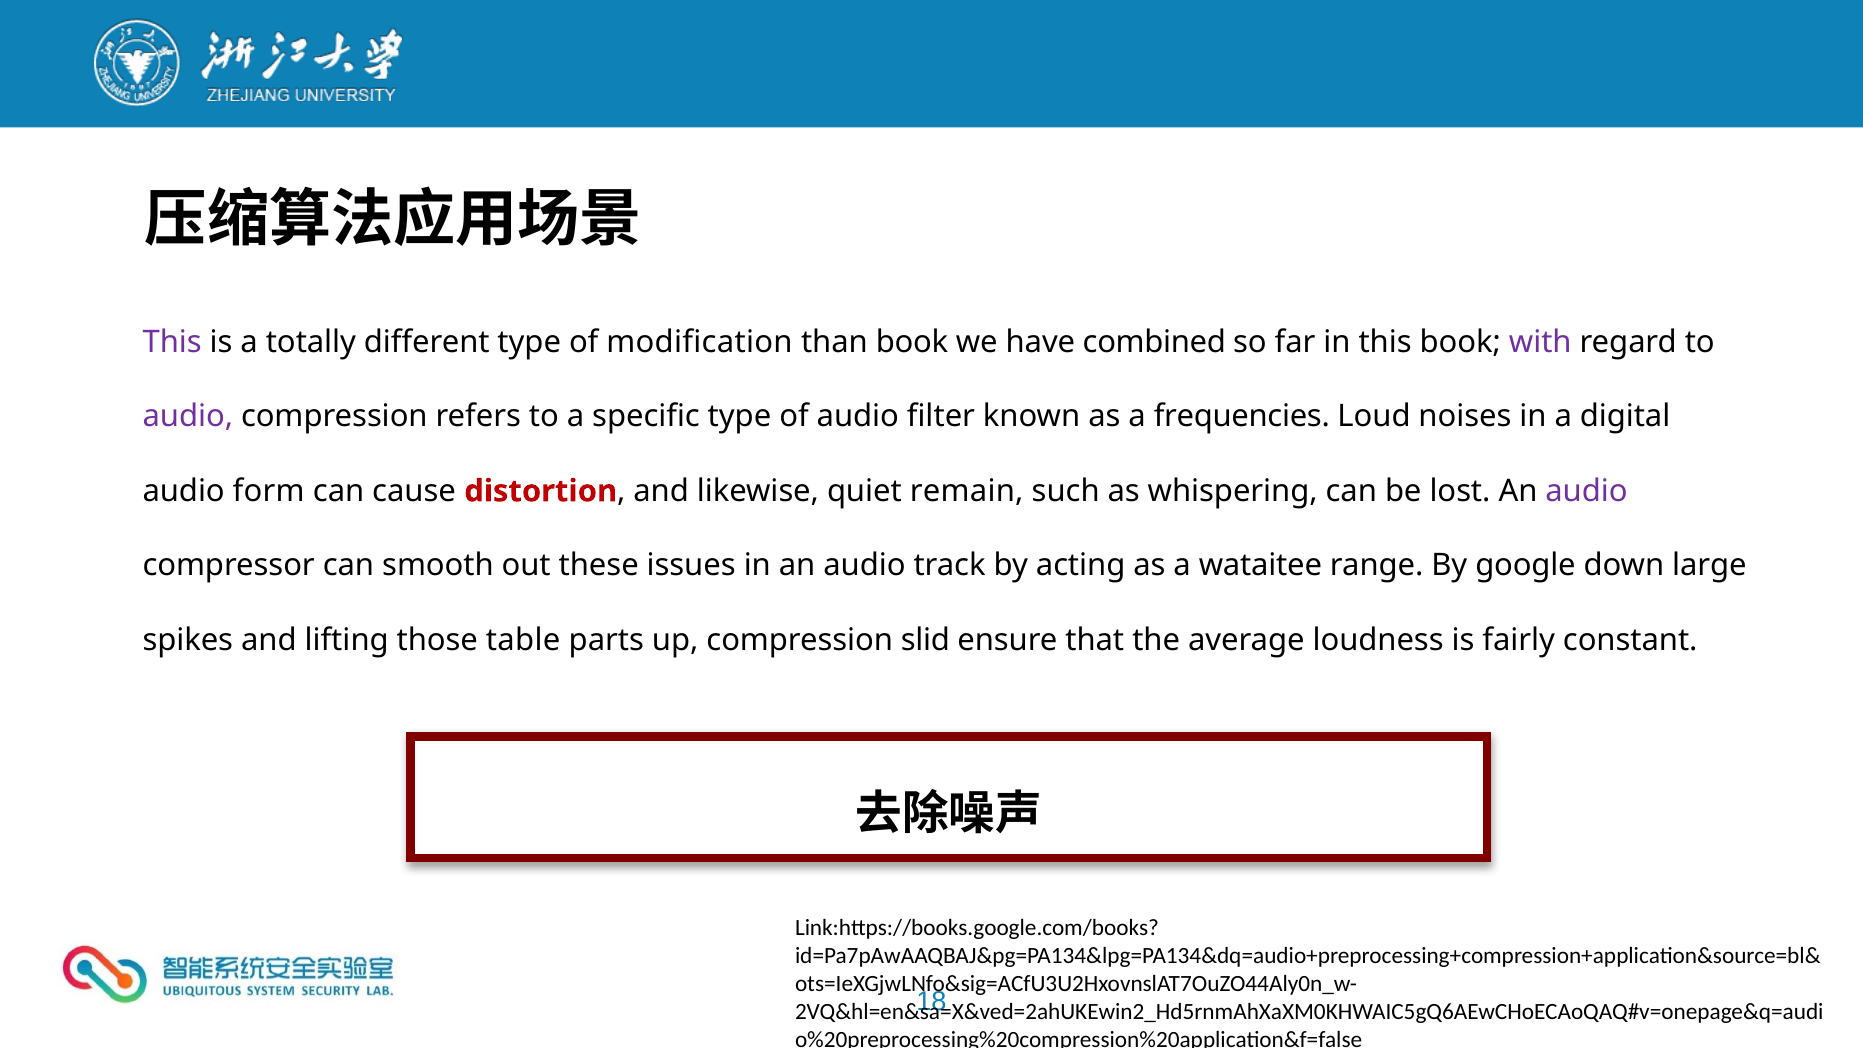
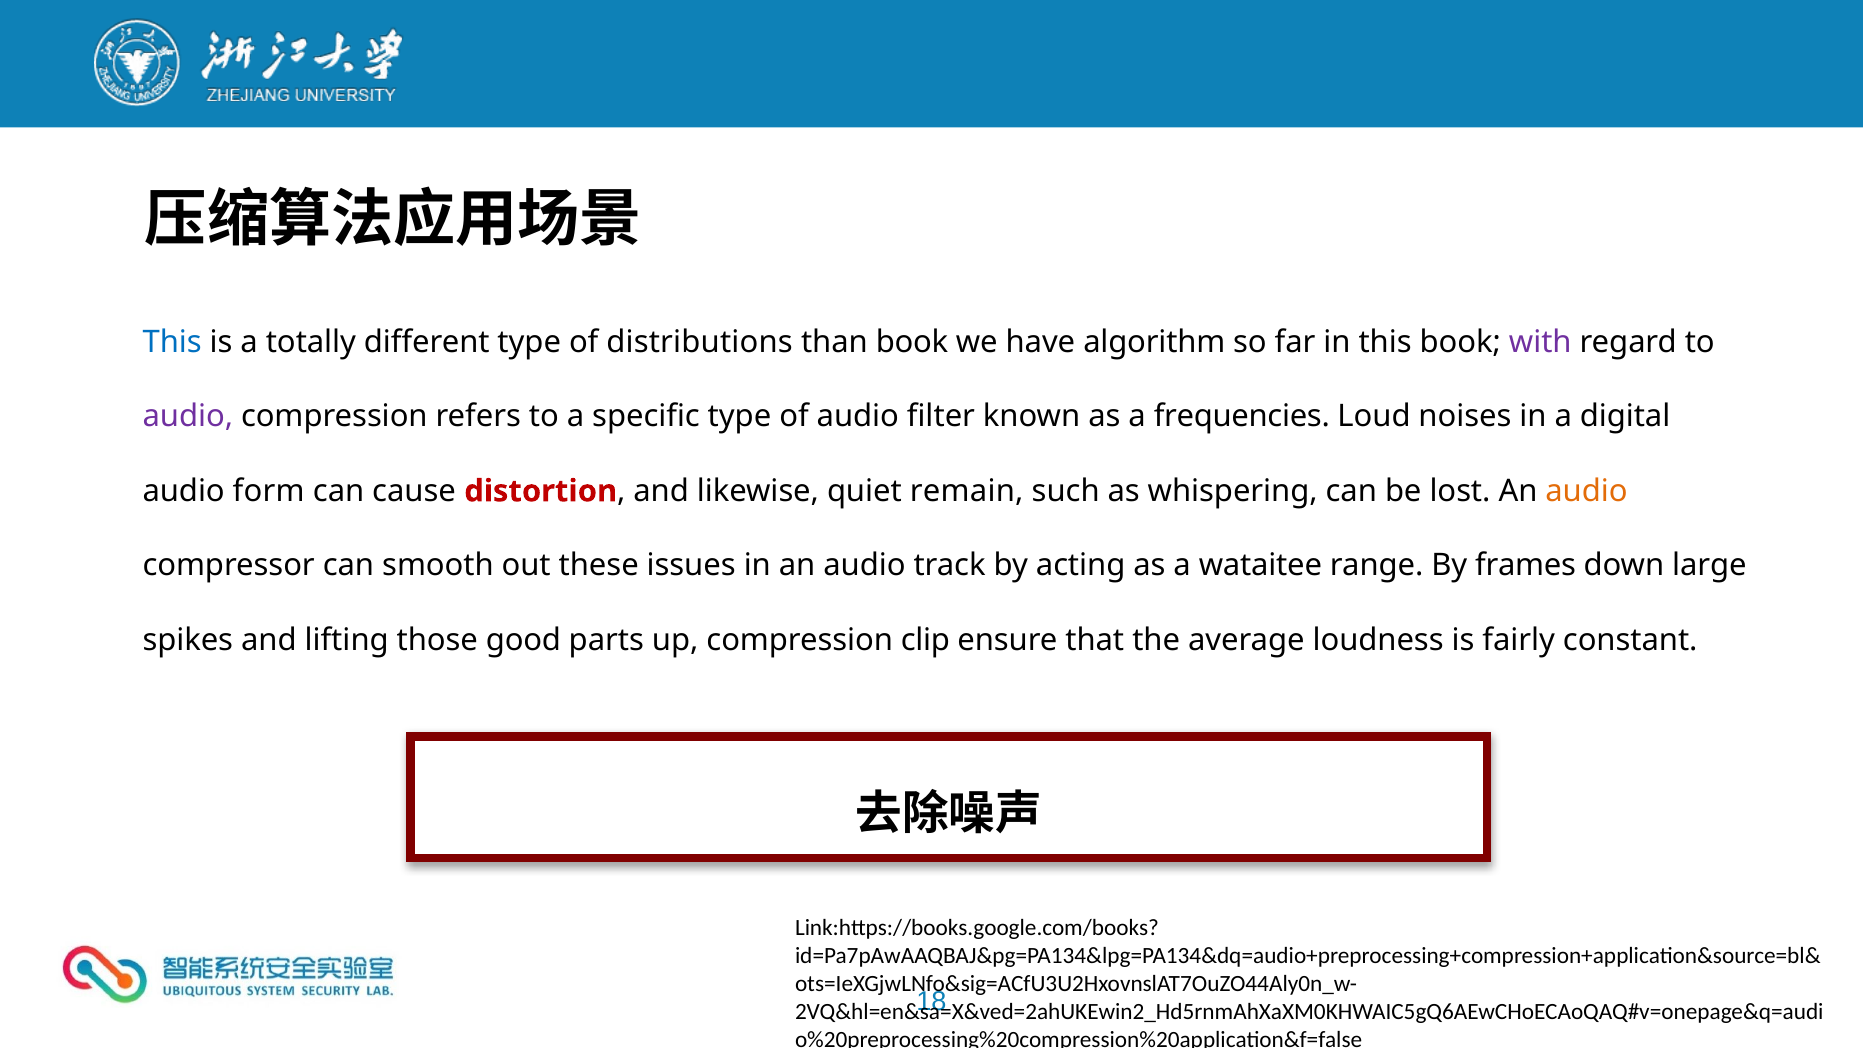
This at (172, 342) colour: purple -> blue
modification: modification -> distributions
combined: combined -> algorithm
audio at (1586, 491) colour: purple -> orange
google: google -> frames
table: table -> good
slid: slid -> clip
